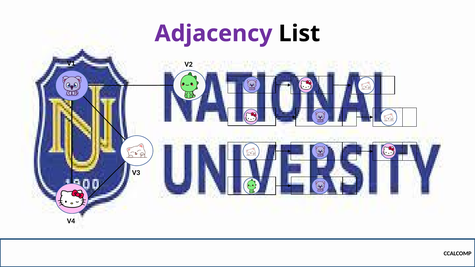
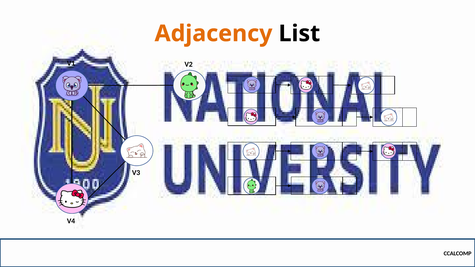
Adjacency colour: purple -> orange
